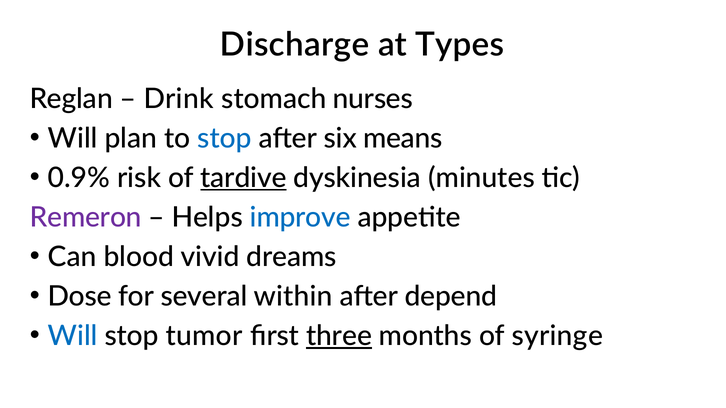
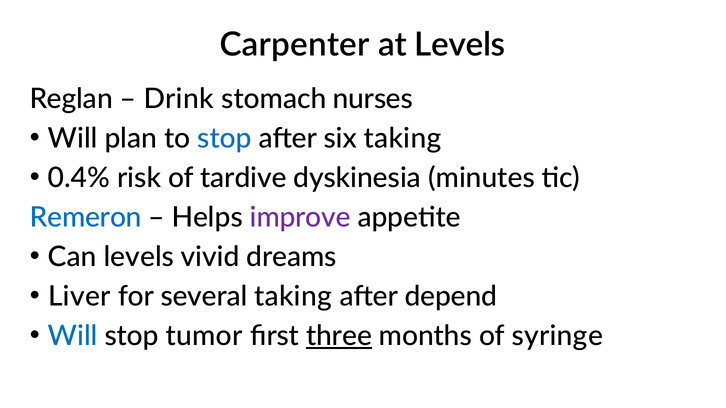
Discharge: Discharge -> Carpenter
at Types: Types -> Levels
six means: means -> taking
0.9%: 0.9% -> 0.4%
tardive underline: present -> none
Remeron colour: purple -> blue
improve colour: blue -> purple
Can blood: blood -> levels
Dose: Dose -> Liver
several within: within -> taking
